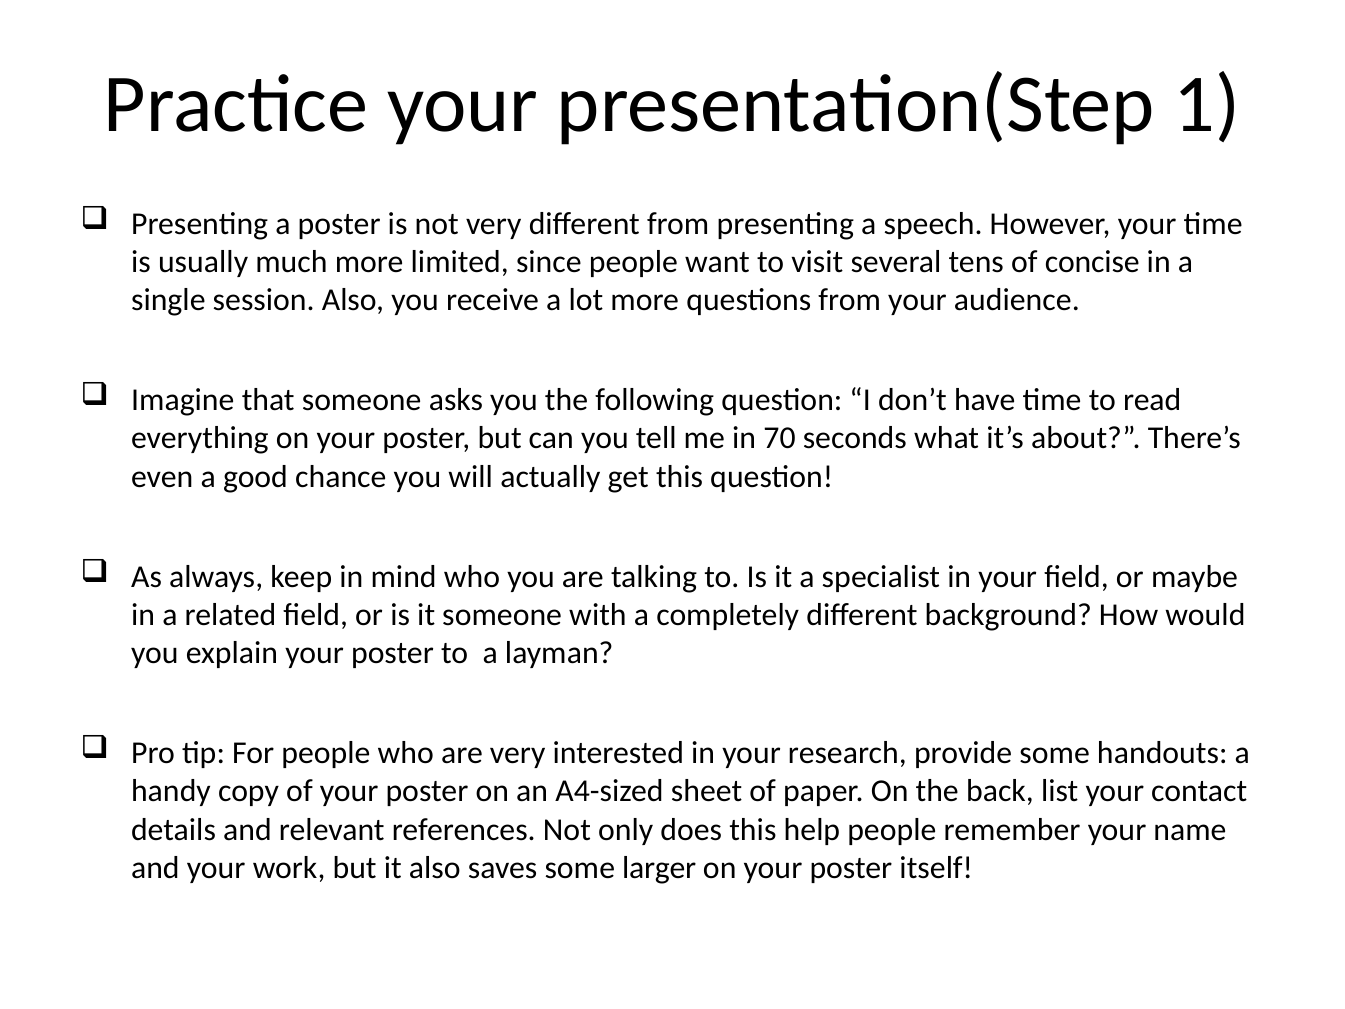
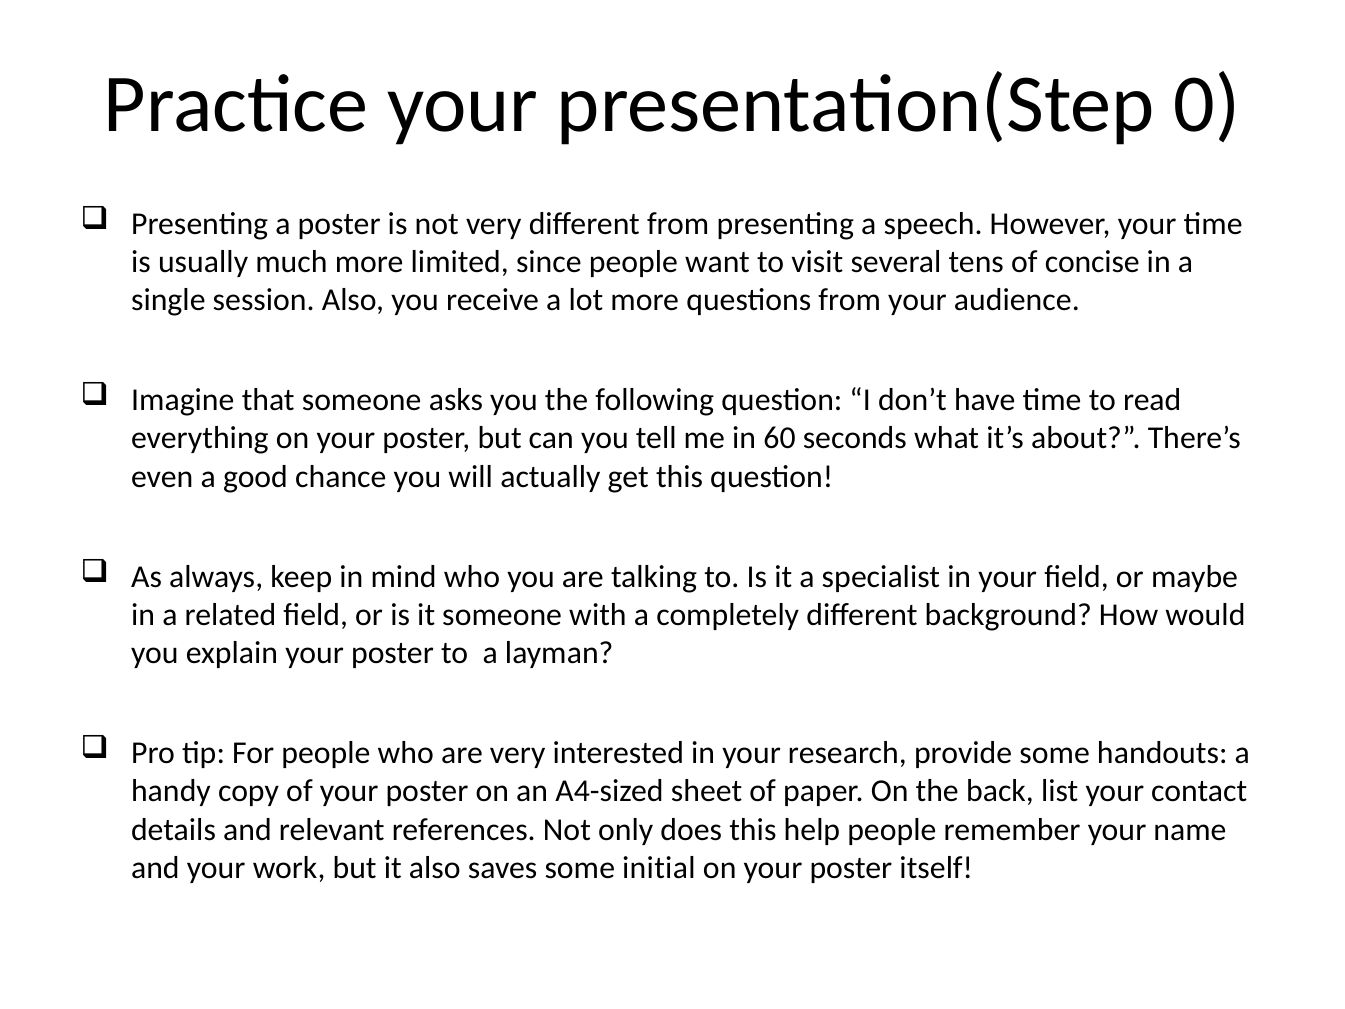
1: 1 -> 0
70: 70 -> 60
larger: larger -> initial
